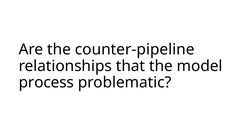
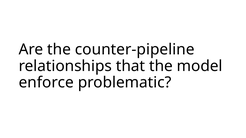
process: process -> enforce
